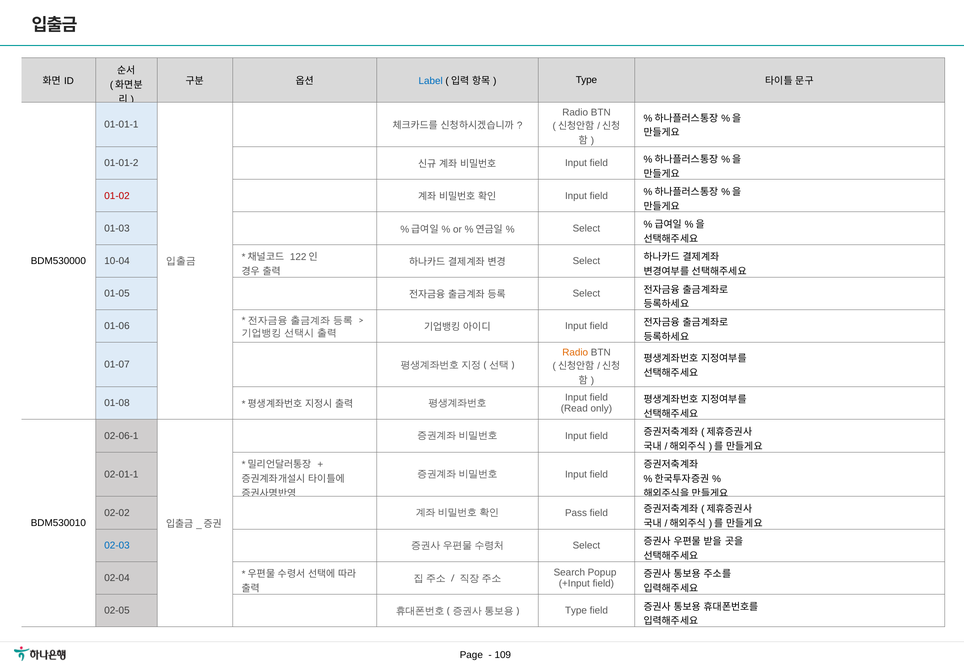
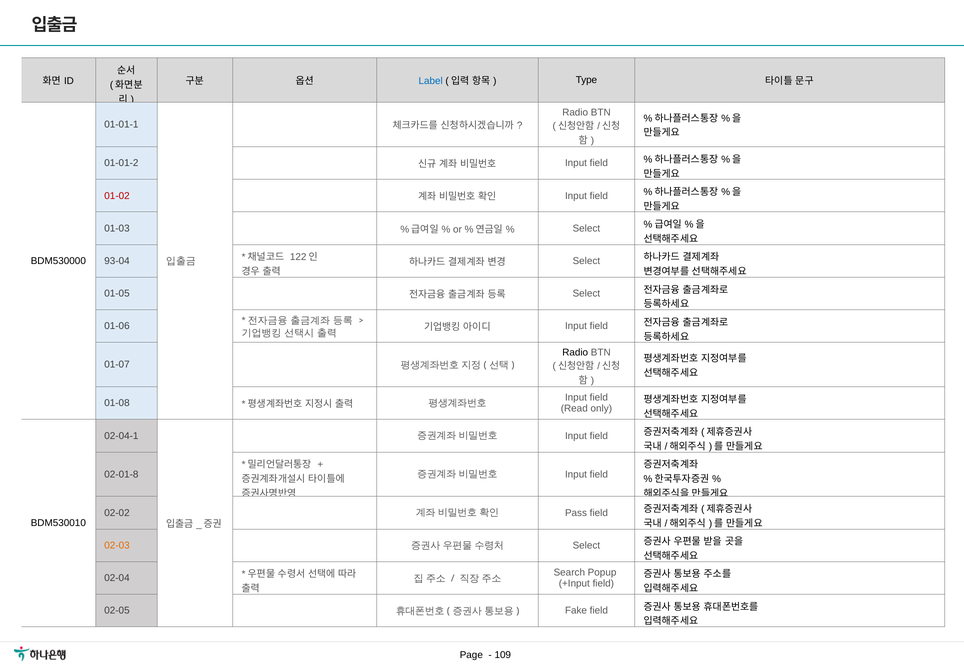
10-04: 10-04 -> 93-04
Radio at (575, 353) colour: orange -> black
02-06-1: 02-06-1 -> 02-04-1
02-01-1: 02-01-1 -> 02-01-8
02-03 colour: blue -> orange
Type at (576, 611): Type -> Fake
